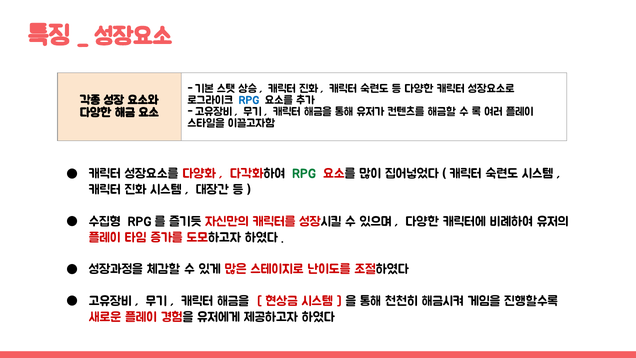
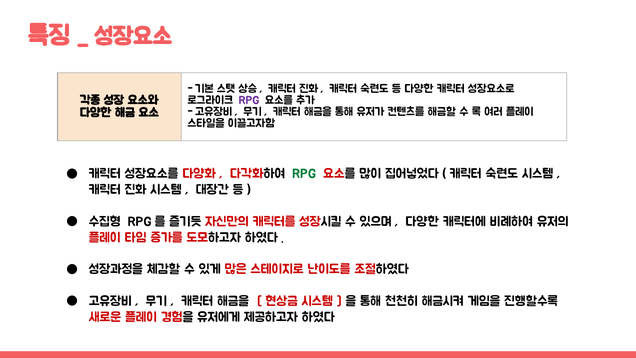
RPG at (249, 100) colour: blue -> purple
